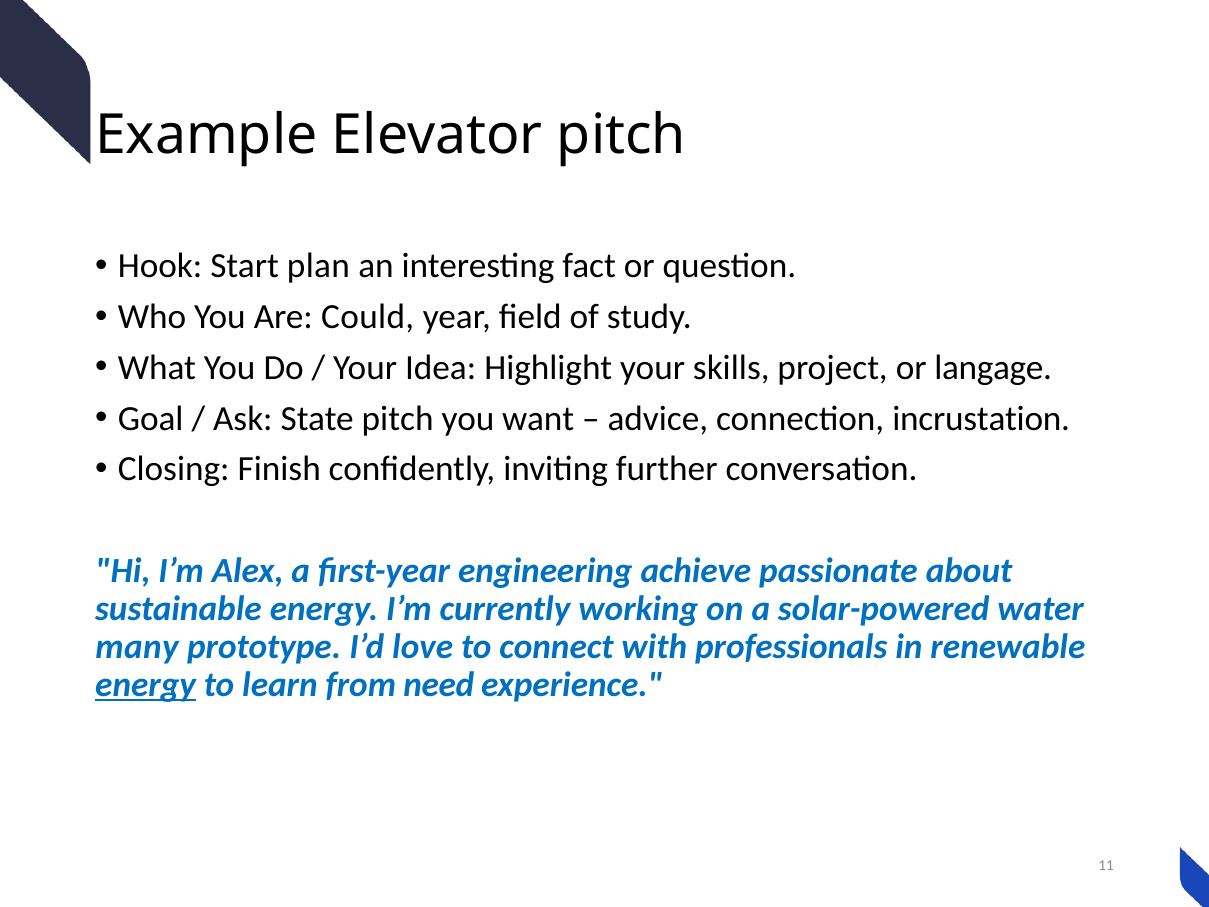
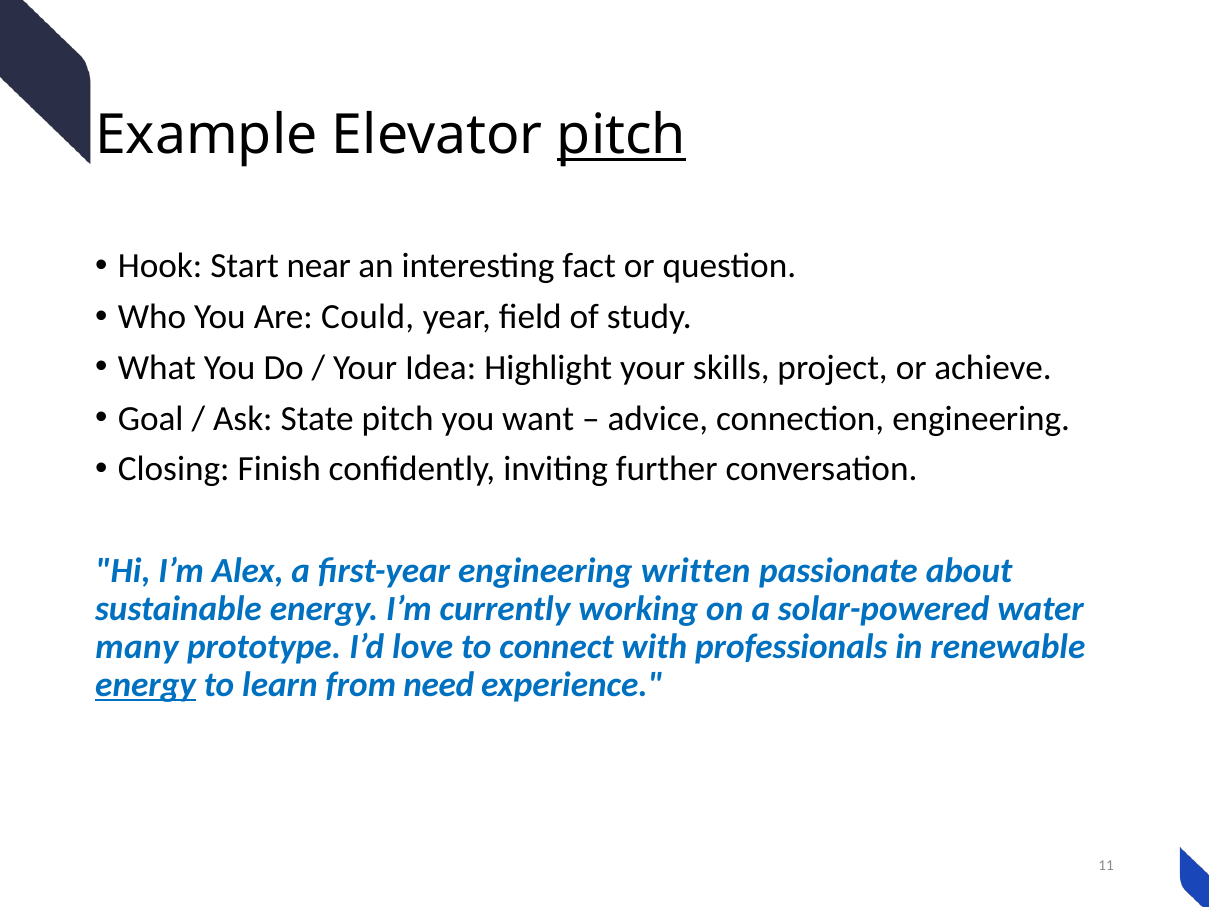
pitch at (622, 136) underline: none -> present
plan: plan -> near
langage: langage -> achieve
connection incrustation: incrustation -> engineering
achieve: achieve -> written
